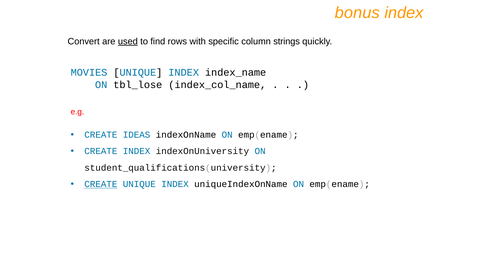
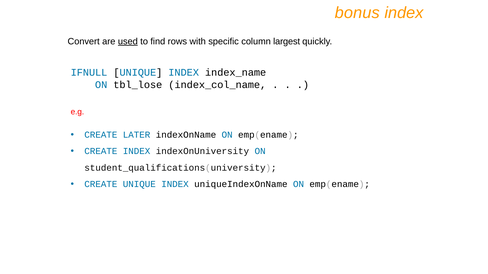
strings: strings -> largest
MOVIES: MOVIES -> IFNULL
IDEAS: IDEAS -> LATER
CREATE at (101, 185) underline: present -> none
